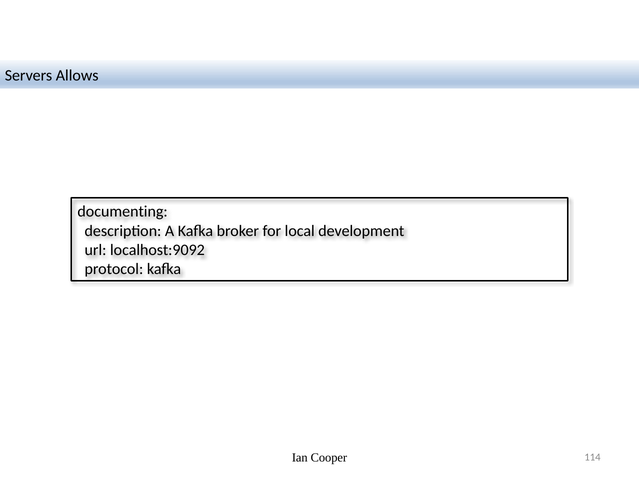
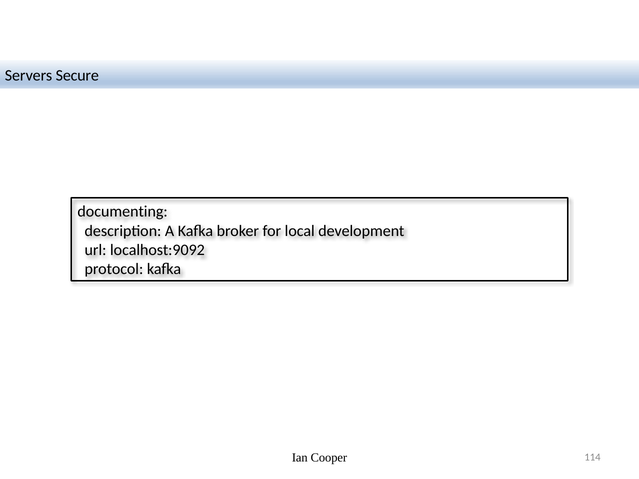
Allows: Allows -> Secure
